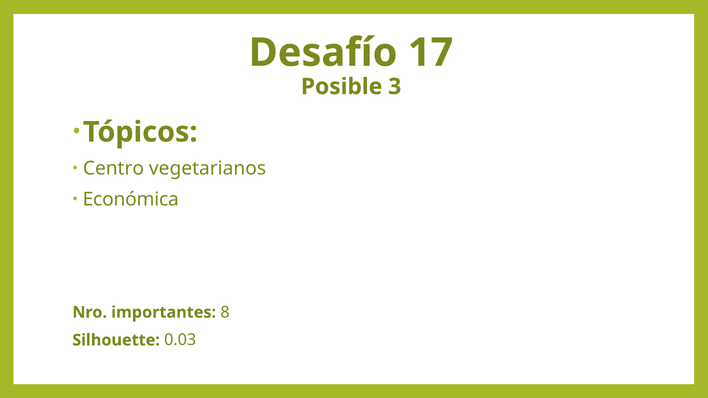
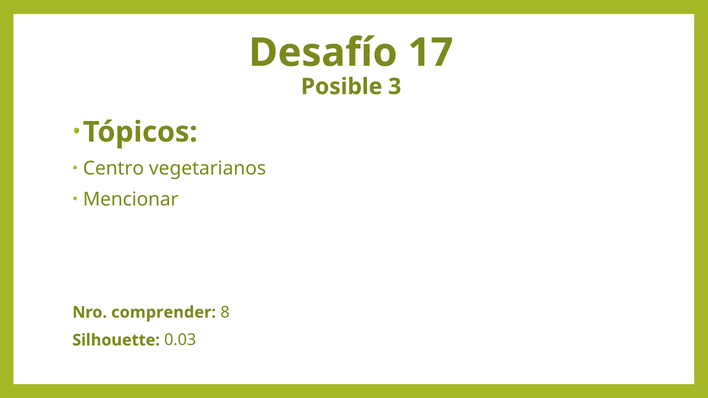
Económica: Económica -> Mencionar
importantes: importantes -> comprender
